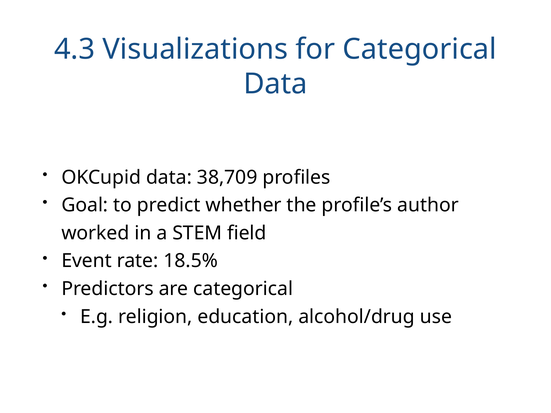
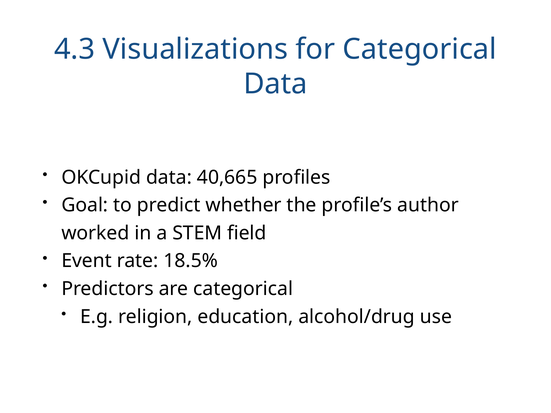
38,709: 38,709 -> 40,665
